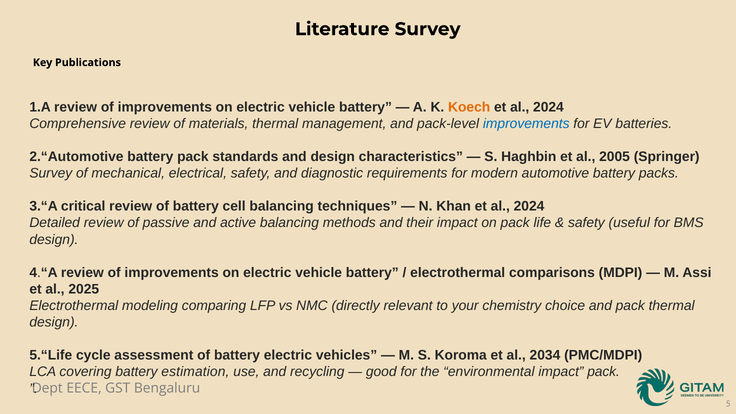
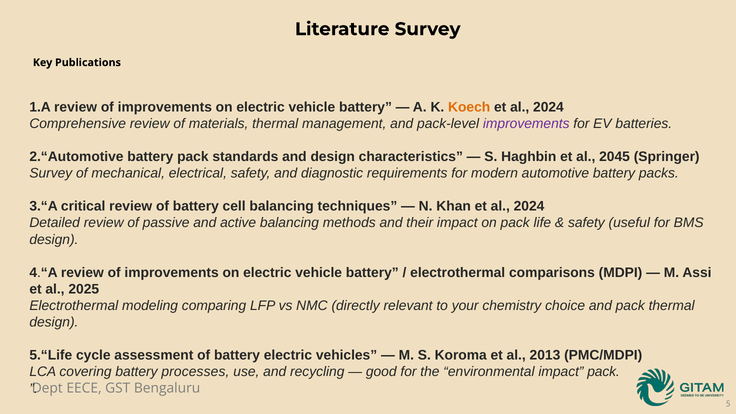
improvements at (526, 124) colour: blue -> purple
2005: 2005 -> 2045
2034: 2034 -> 2013
estimation: estimation -> processes
